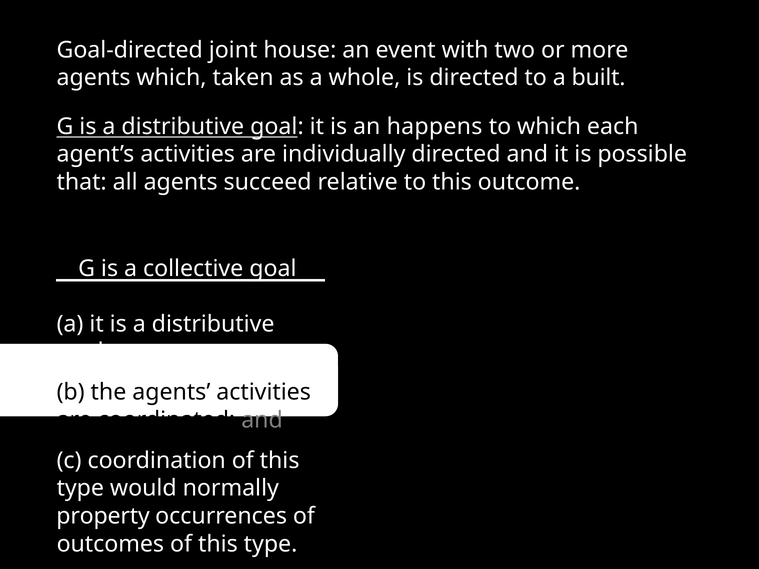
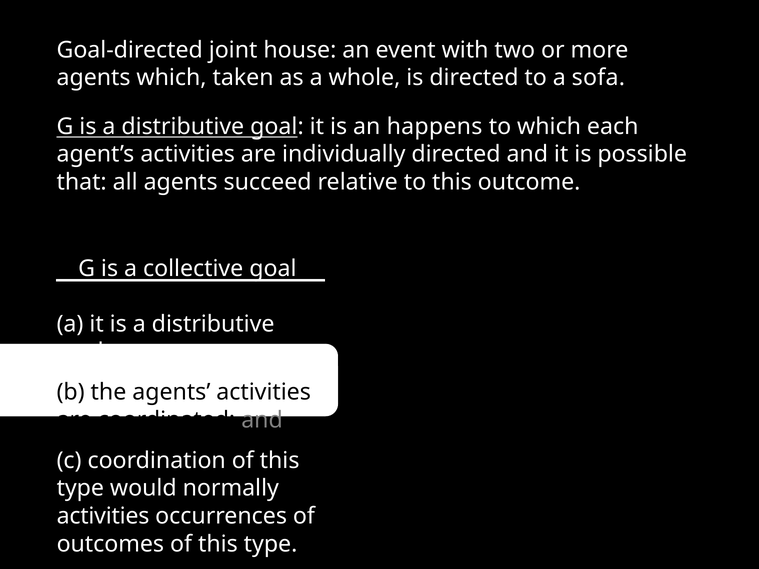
built: built -> sofa
property at (103, 516): property -> activities
